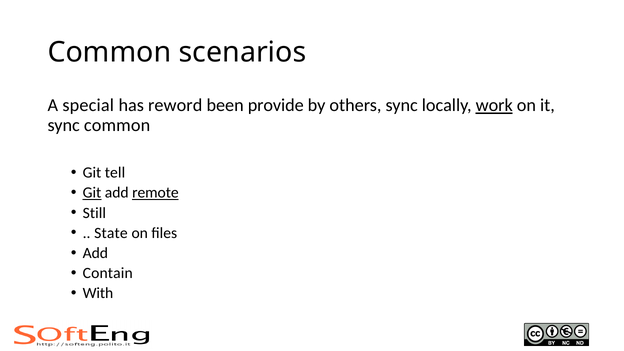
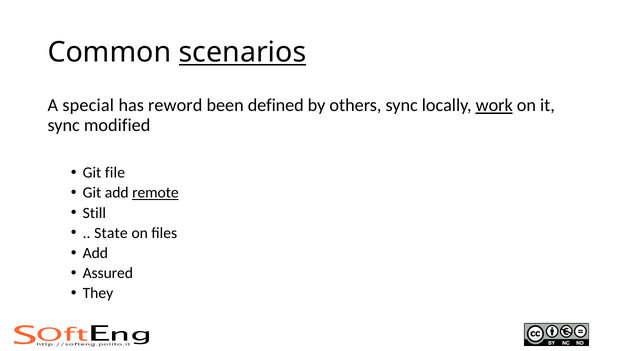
scenarios underline: none -> present
provide: provide -> defined
sync common: common -> modified
tell: tell -> file
Git at (92, 193) underline: present -> none
Contain: Contain -> Assured
With: With -> They
